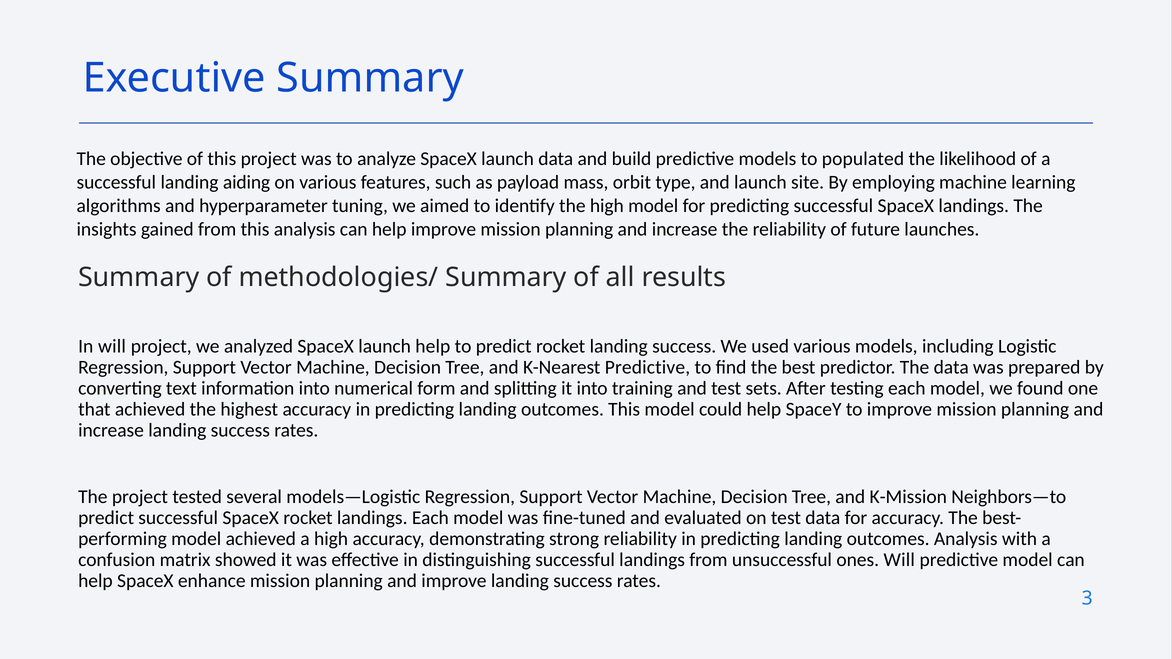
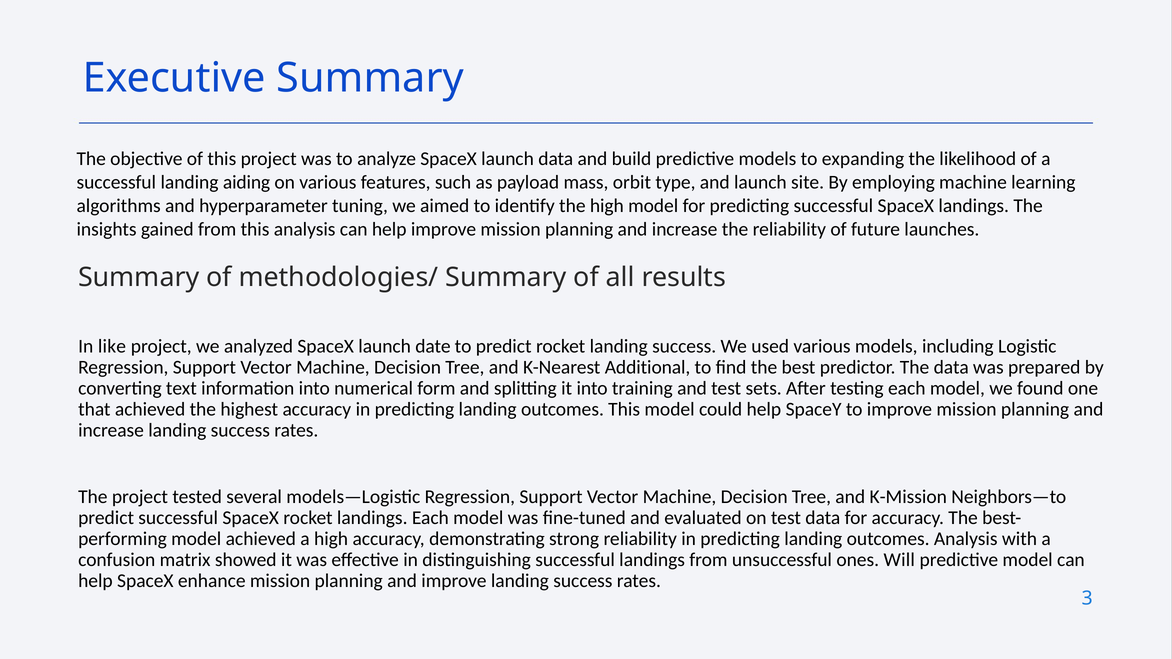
populated: populated -> expanding
In will: will -> like
launch help: help -> date
K-Nearest Predictive: Predictive -> Additional
